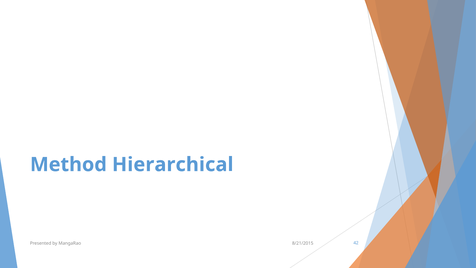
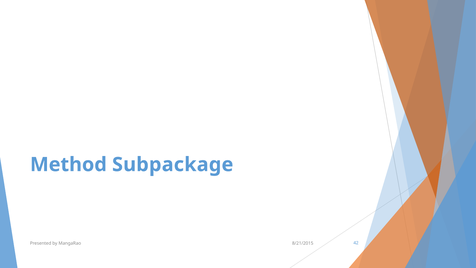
Hierarchical: Hierarchical -> Subpackage
